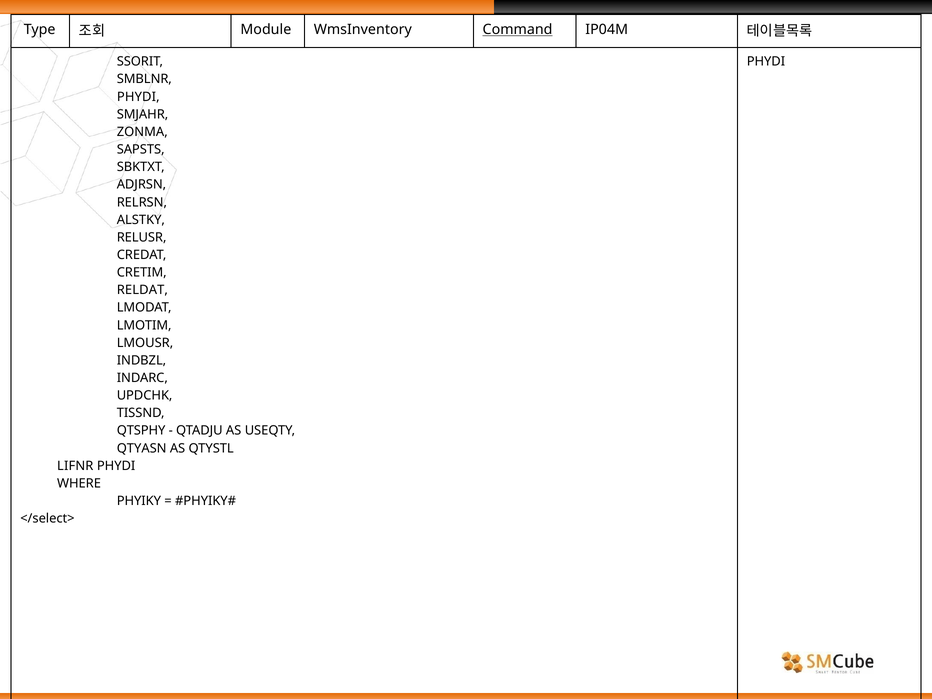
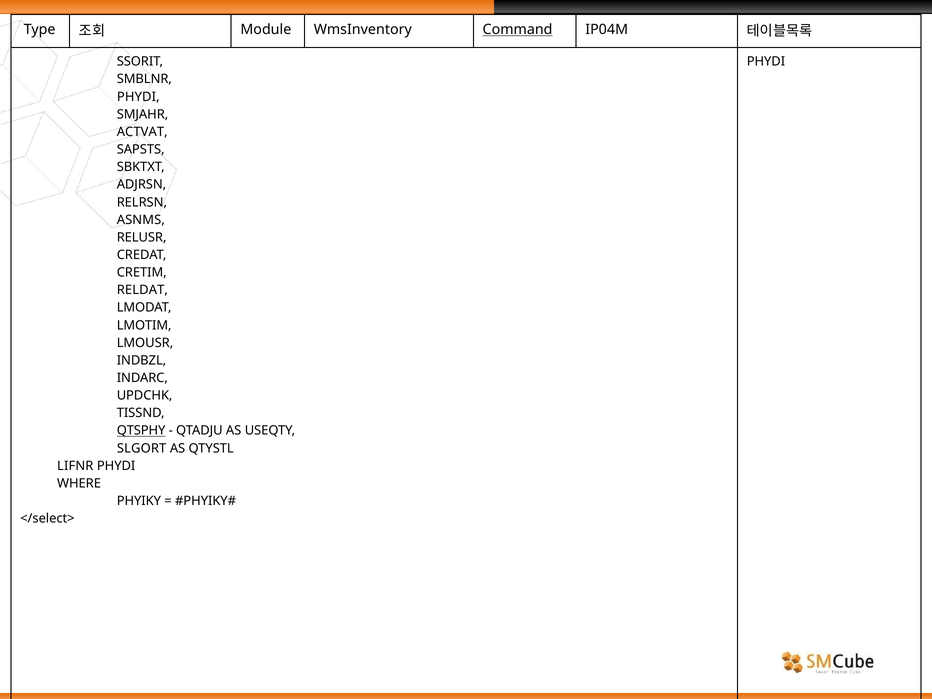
ZONMA: ZONMA -> ACTVAT
ALSTKY: ALSTKY -> ASNMS
QTSPHY underline: none -> present
QTYASN: QTYASN -> SLGORT
